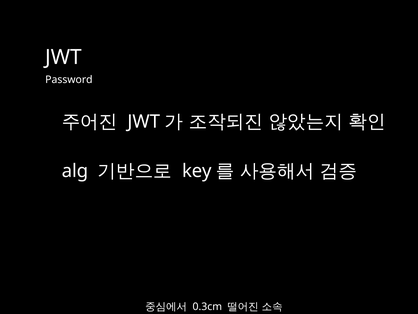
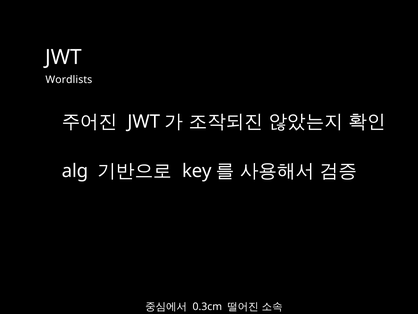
Password: Password -> Wordlists
